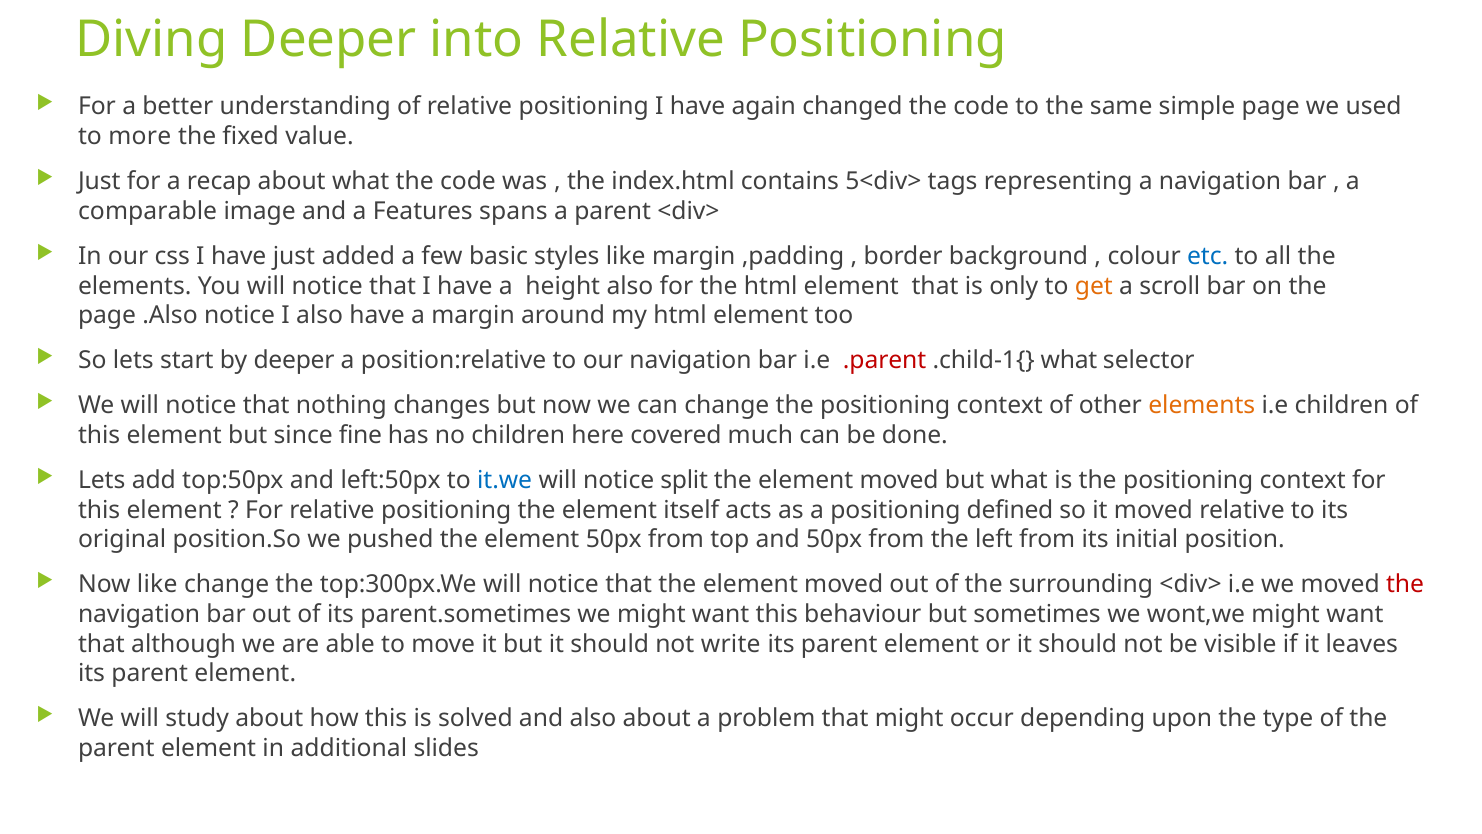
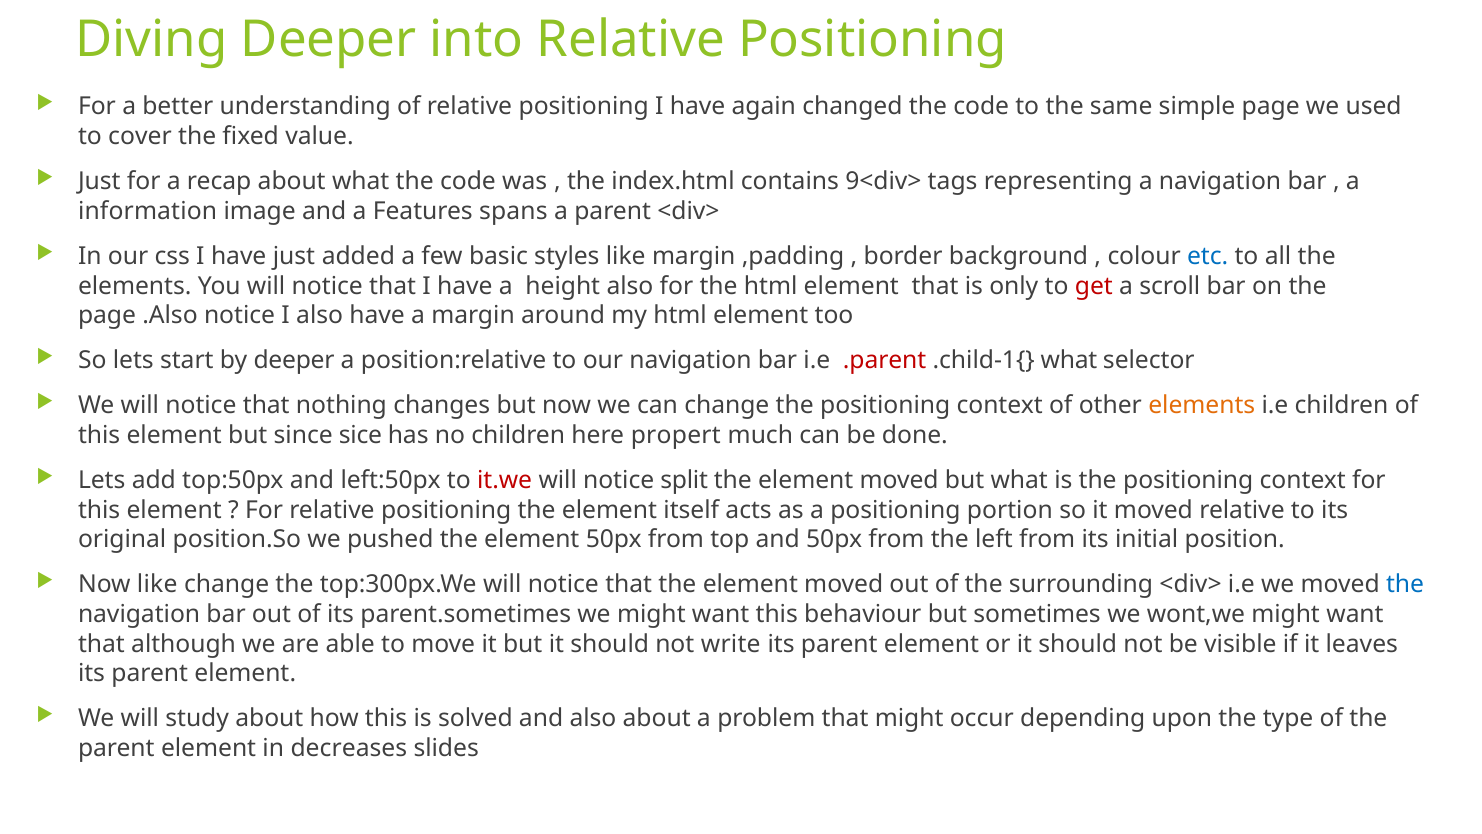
more: more -> cover
5<div>: 5<div> -> 9<div>
comparable: comparable -> information
get colour: orange -> red
fine: fine -> sice
covered: covered -> propert
it.we colour: blue -> red
defined: defined -> portion
the at (1405, 585) colour: red -> blue
additional: additional -> decreases
